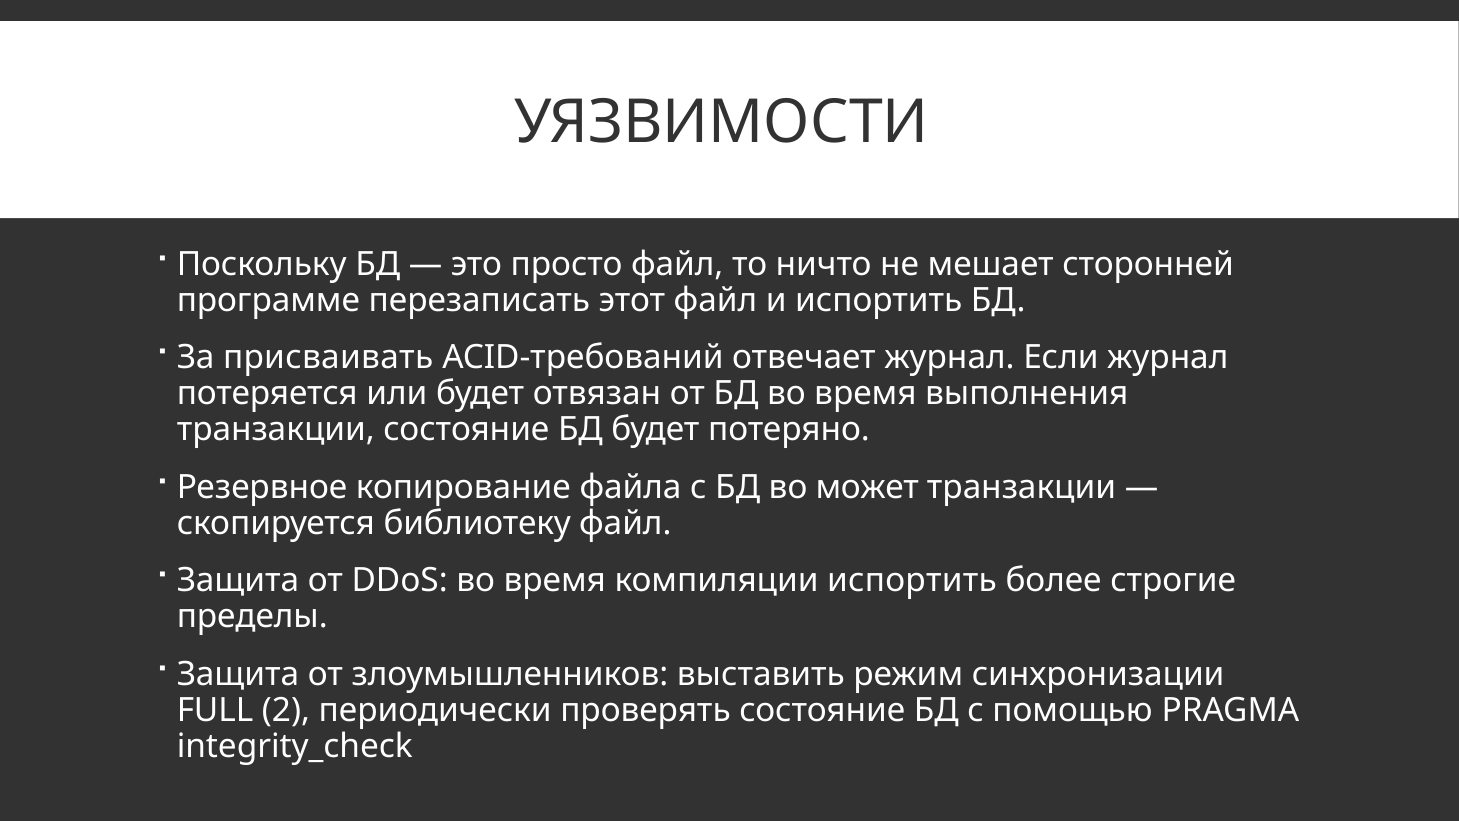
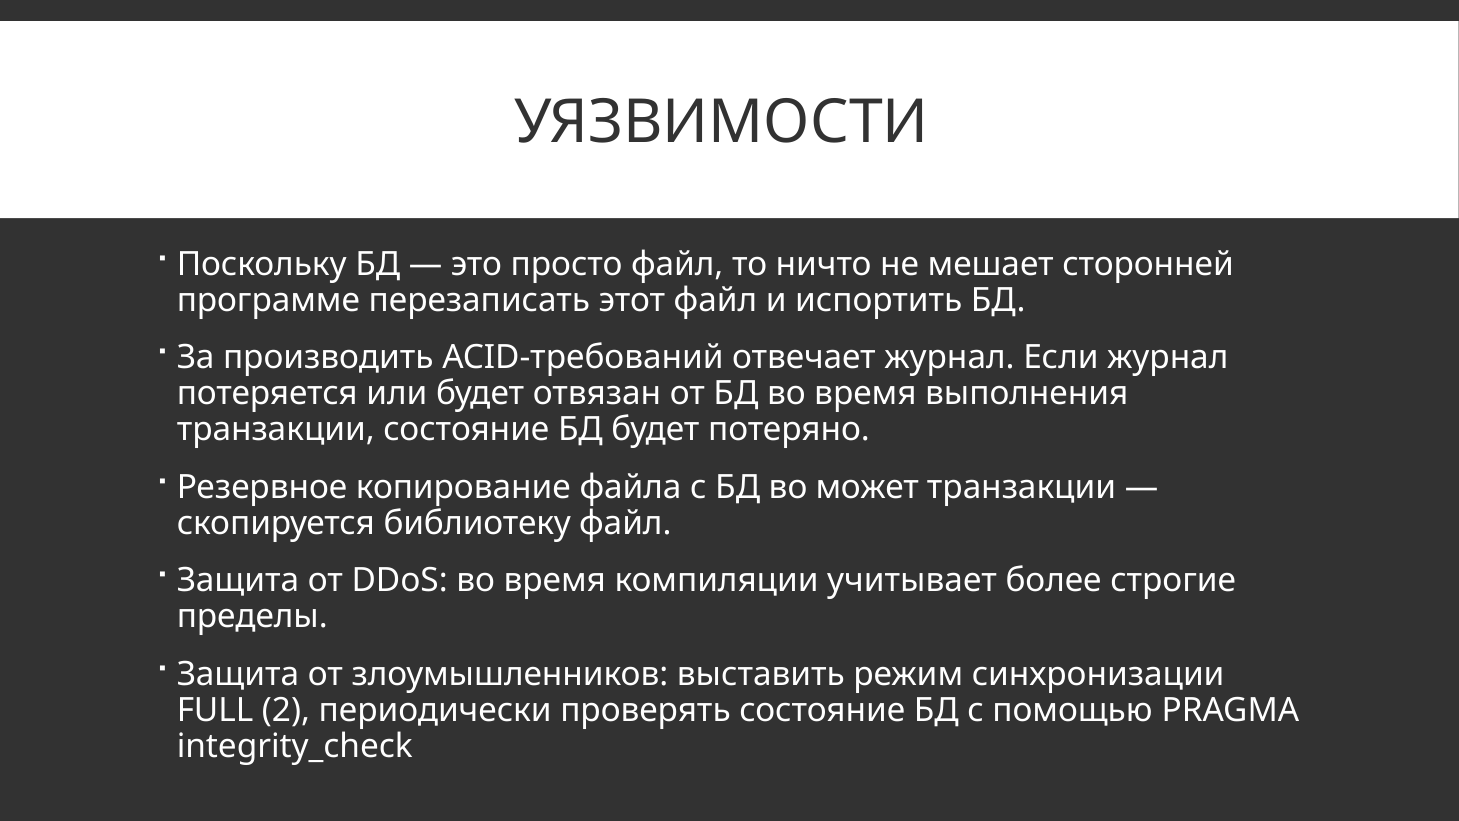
присваивать: присваивать -> производить
компиляции испортить: испортить -> учитывает
